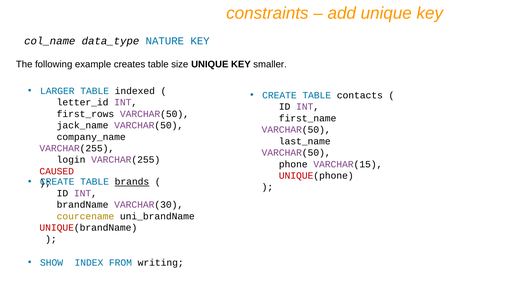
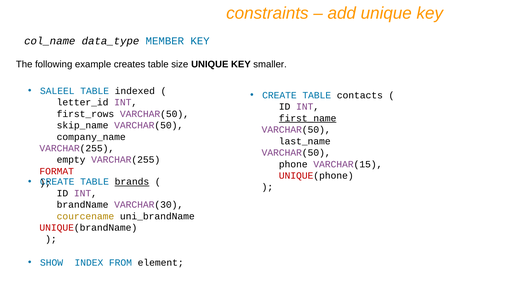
NATURE: NATURE -> MEMBER
LARGER: LARGER -> SALEEL
first_name underline: none -> present
jack_name: jack_name -> skip_name
login: login -> empty
CAUSED: CAUSED -> FORMAT
writing: writing -> element
